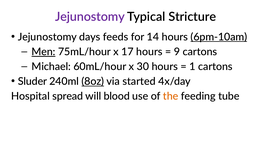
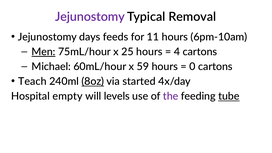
Stricture: Stricture -> Removal
14: 14 -> 11
6pm-10am underline: present -> none
17: 17 -> 25
9: 9 -> 4
30: 30 -> 59
1: 1 -> 0
Sluder: Sluder -> Teach
spread: spread -> empty
blood: blood -> levels
the colour: orange -> purple
tube underline: none -> present
